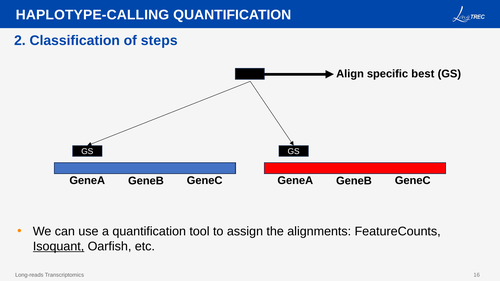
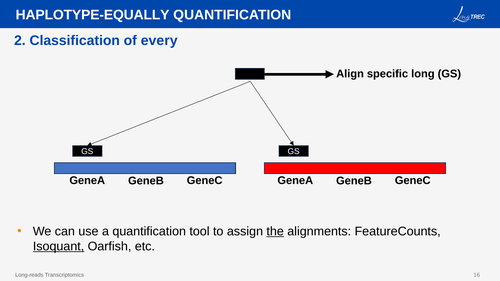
HAPLOTYPE-CALLING: HAPLOTYPE-CALLING -> HAPLOTYPE-EQUALLY
steps: steps -> every
best: best -> long
the underline: none -> present
